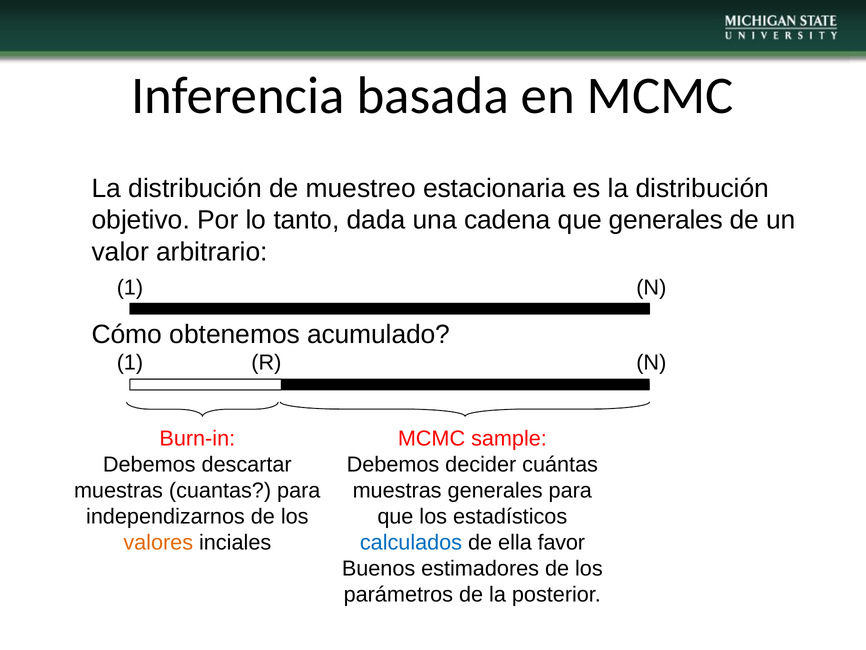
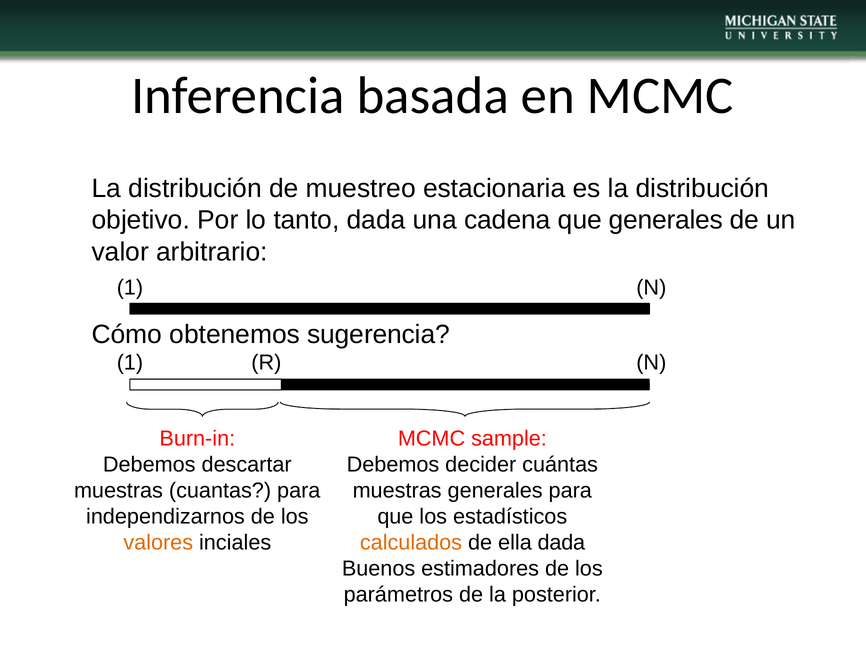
acumulado: acumulado -> sugerencia
calculados colour: blue -> orange
ella favor: favor -> dada
